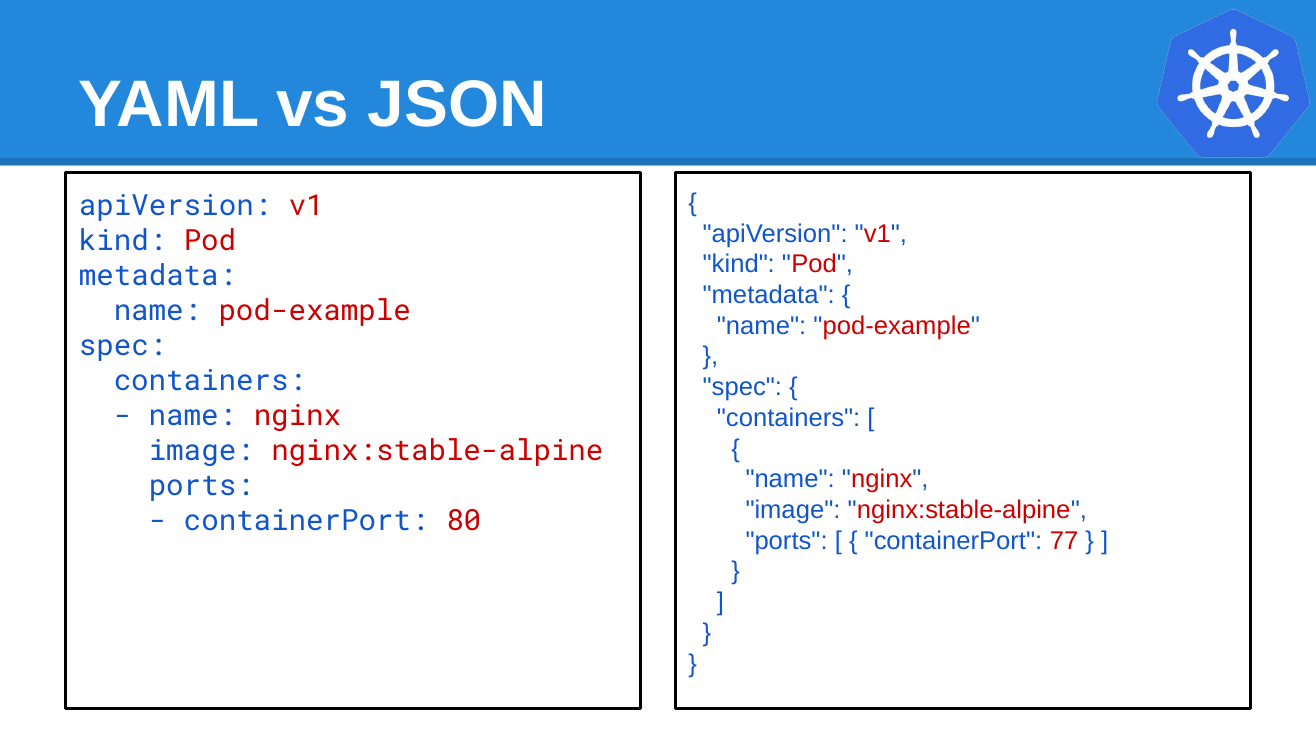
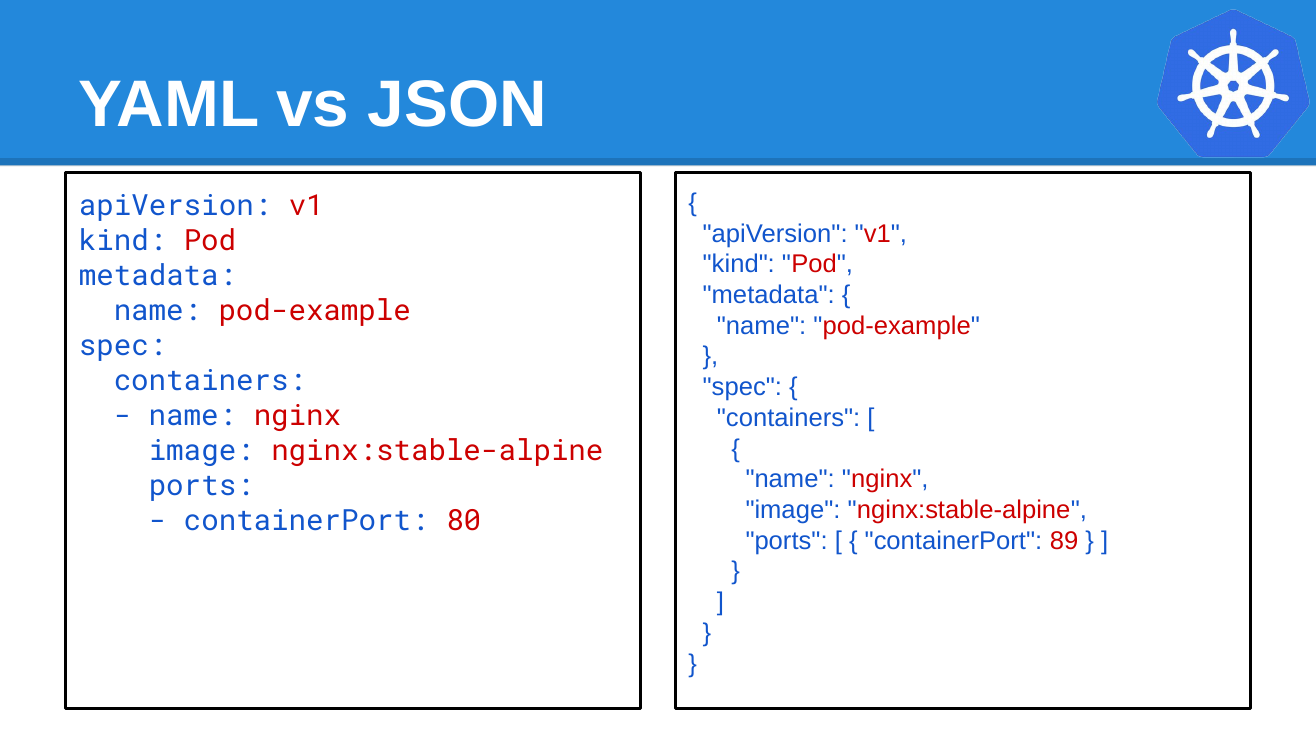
77: 77 -> 89
